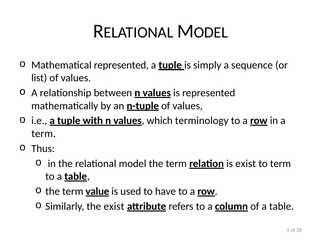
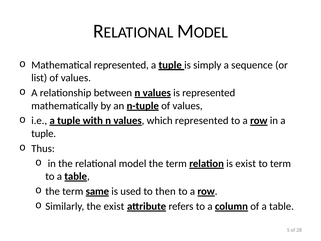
which terminology: terminology -> represented
term at (44, 133): term -> tuple
value: value -> same
have: have -> then
